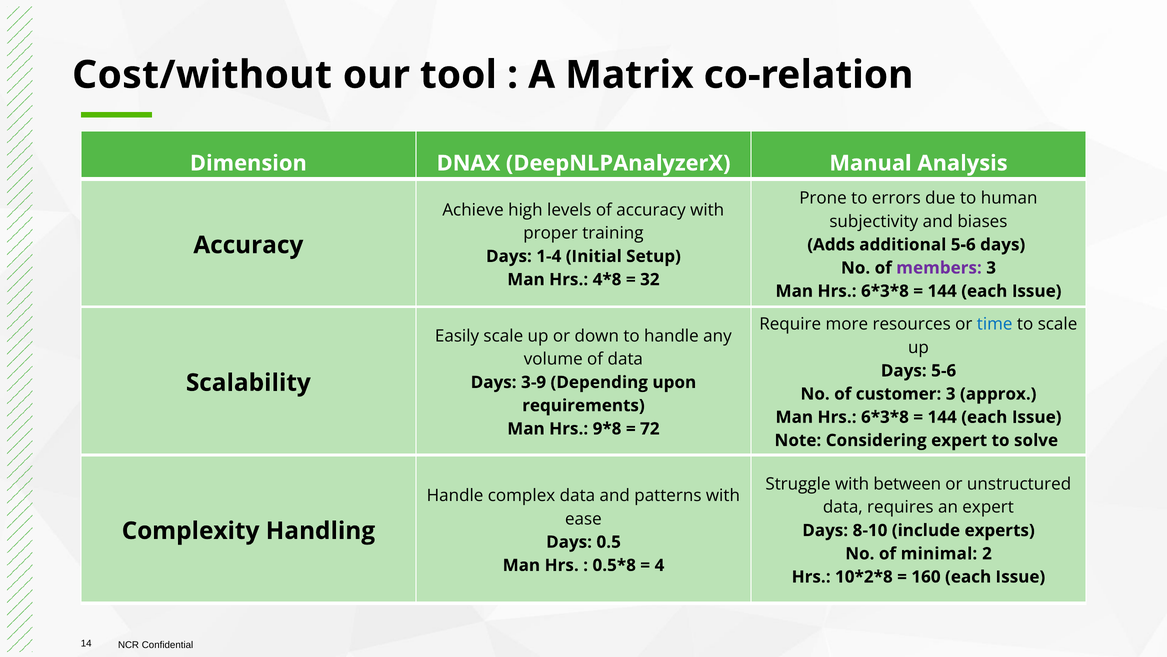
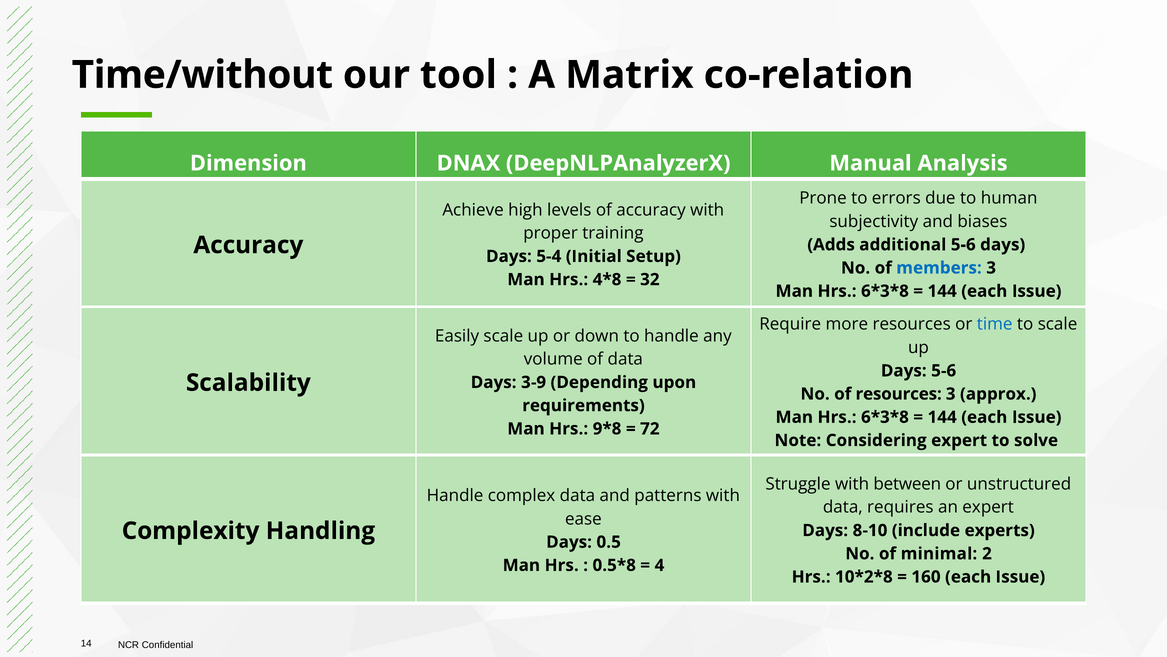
Cost/without: Cost/without -> Time/without
1-4: 1-4 -> 5-4
members colour: purple -> blue
of customer: customer -> resources
